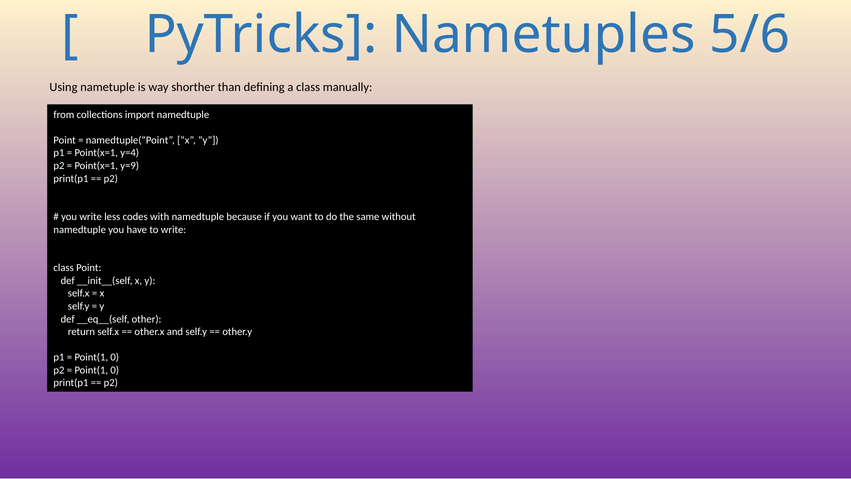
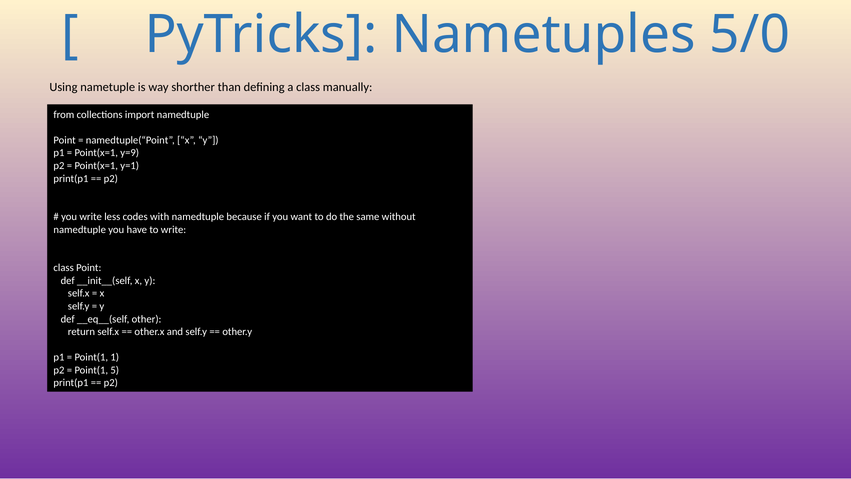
5/6: 5/6 -> 5/0
y=4: y=4 -> y=9
y=9: y=9 -> y=1
0 at (115, 357): 0 -> 1
0 at (115, 370): 0 -> 5
